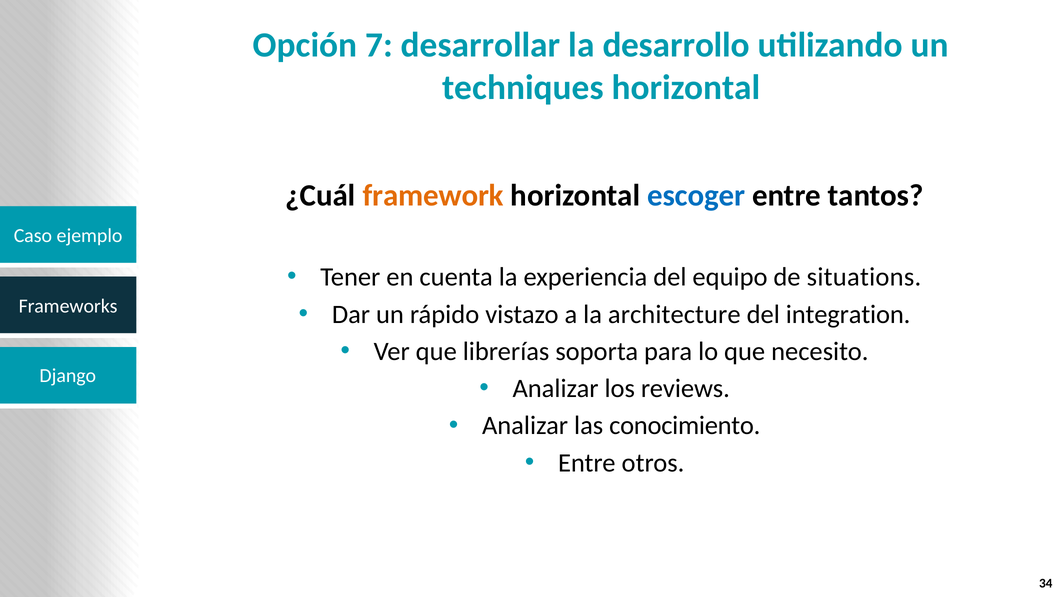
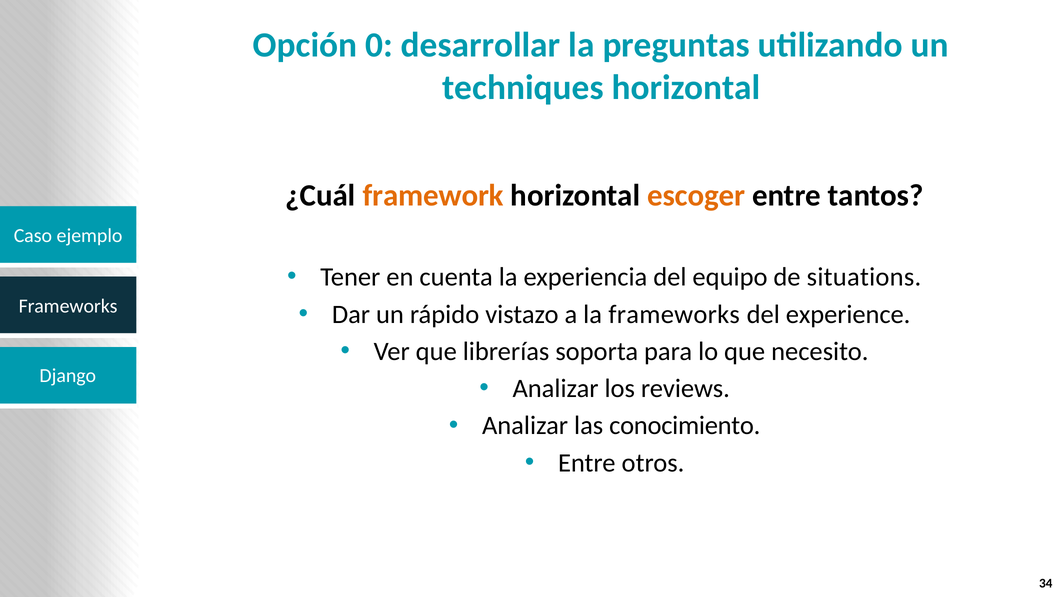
7: 7 -> 0
desarrollo: desarrollo -> preguntas
escoger colour: blue -> orange
la architecture: architecture -> frameworks
integration: integration -> experience
